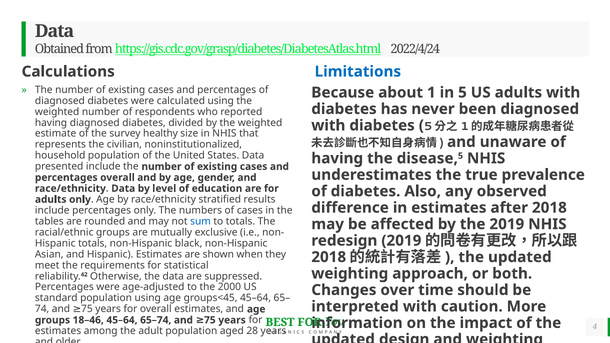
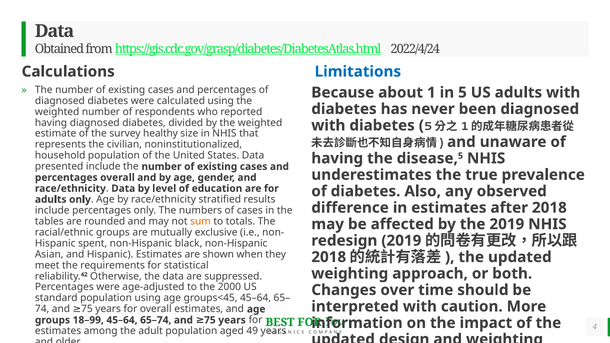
sum colour: blue -> orange
Hispanic totals: totals -> spent
18–46: 18–46 -> 18–99
28: 28 -> 49
